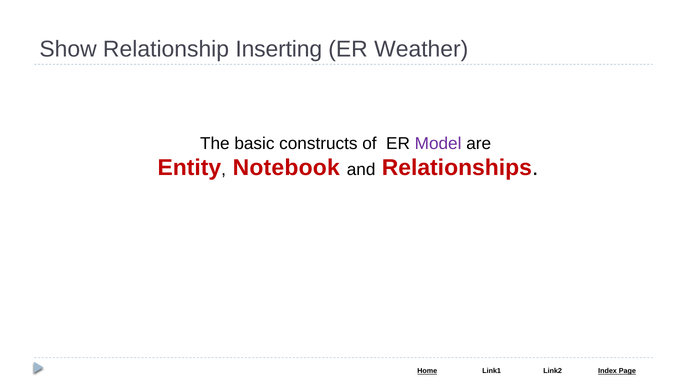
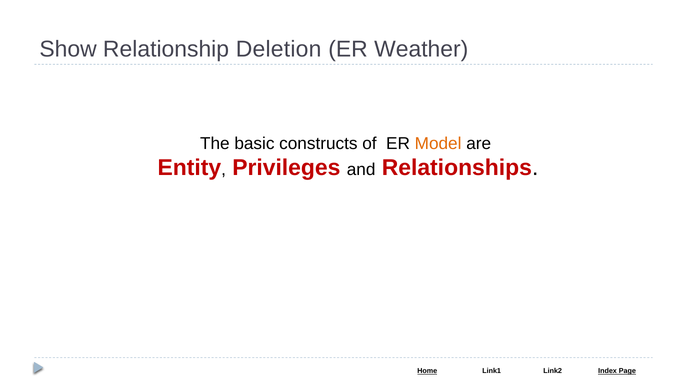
Inserting: Inserting -> Deletion
Model colour: purple -> orange
Notebook: Notebook -> Privileges
